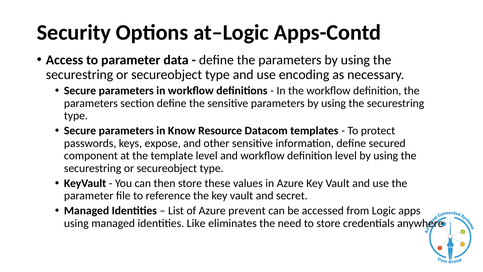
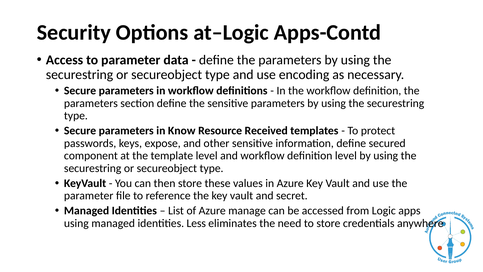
Datacom: Datacom -> Received
prevent: prevent -> manage
Like: Like -> Less
